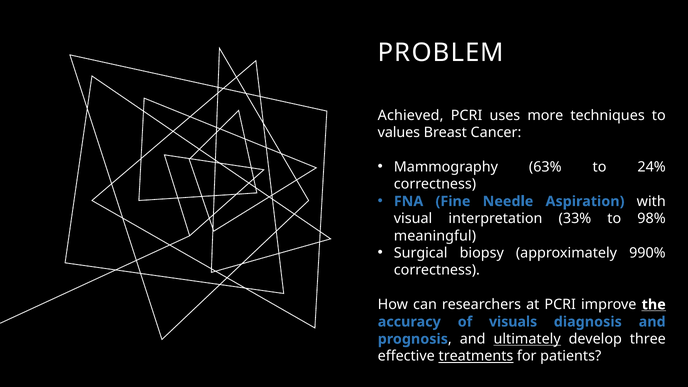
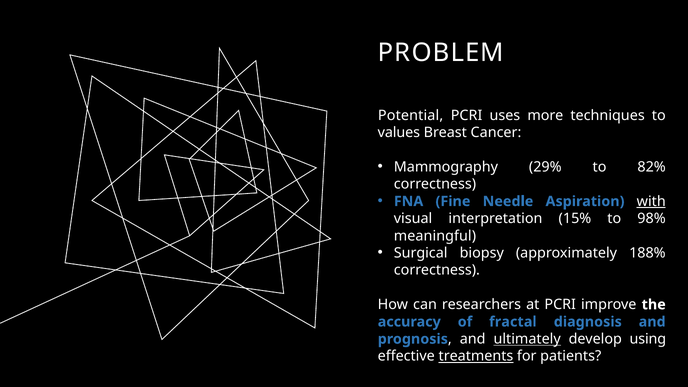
Achieved: Achieved -> Potential
63%: 63% -> 29%
24%: 24% -> 82%
with underline: none -> present
33%: 33% -> 15%
990%: 990% -> 188%
the underline: present -> none
visuals: visuals -> fractal
three: three -> using
